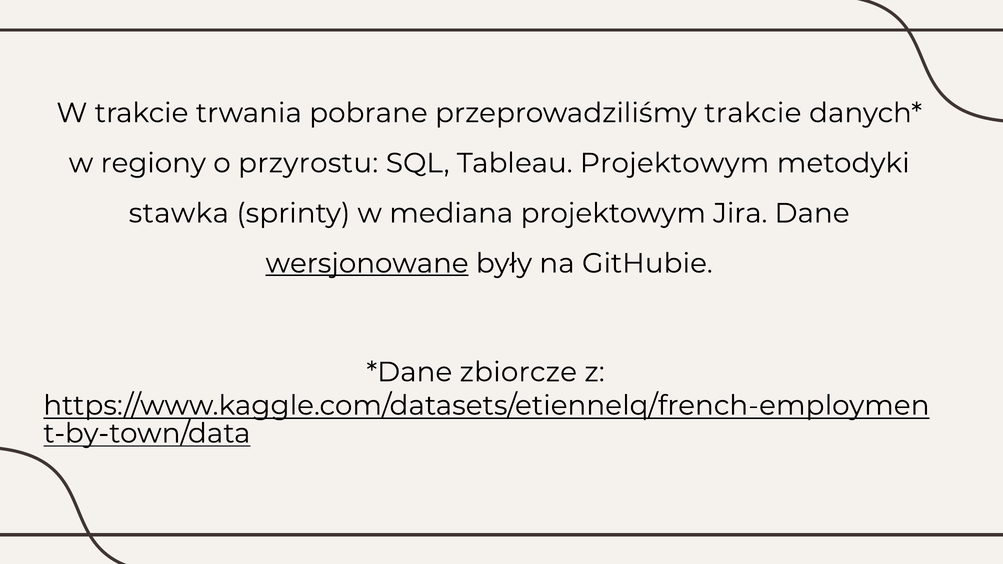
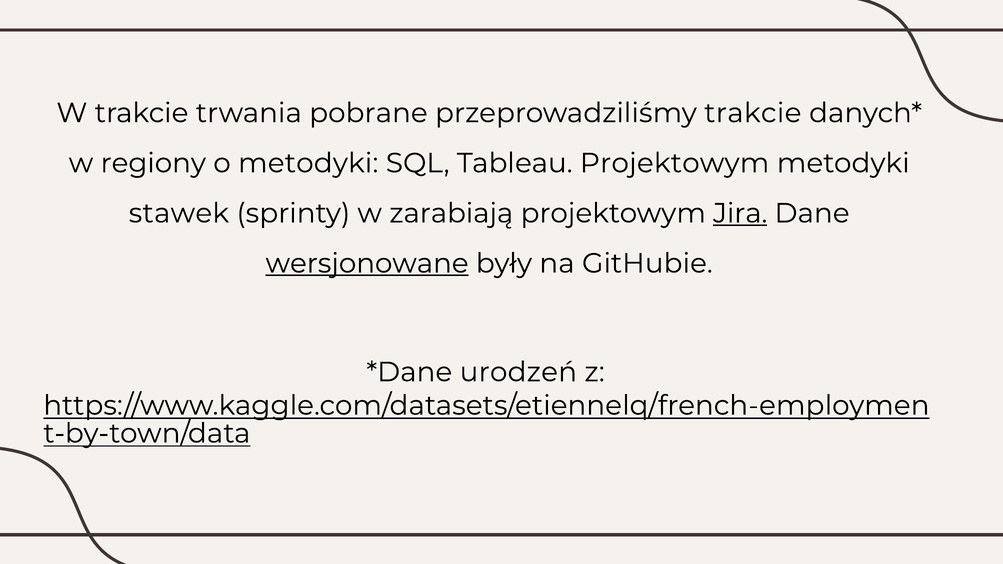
o przyrostu: przyrostu -> metodyki
stawka: stawka -> stawek
mediana: mediana -> zarabiają
Jira underline: none -> present
zbiorcze: zbiorcze -> urodzeń
